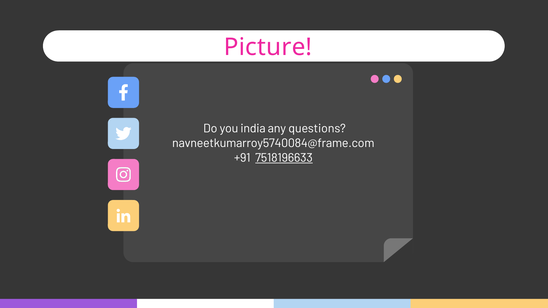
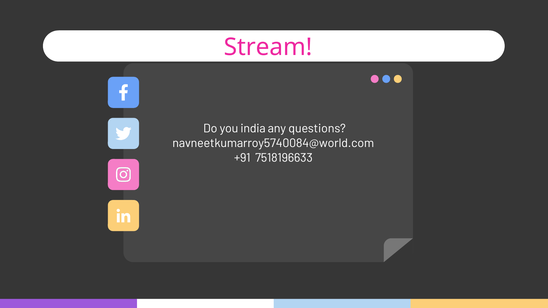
Picture: Picture -> Stream
navneetkumarroy5740084@frame.com: navneetkumarroy5740084@frame.com -> navneetkumarroy5740084@world.com
7518196633 underline: present -> none
